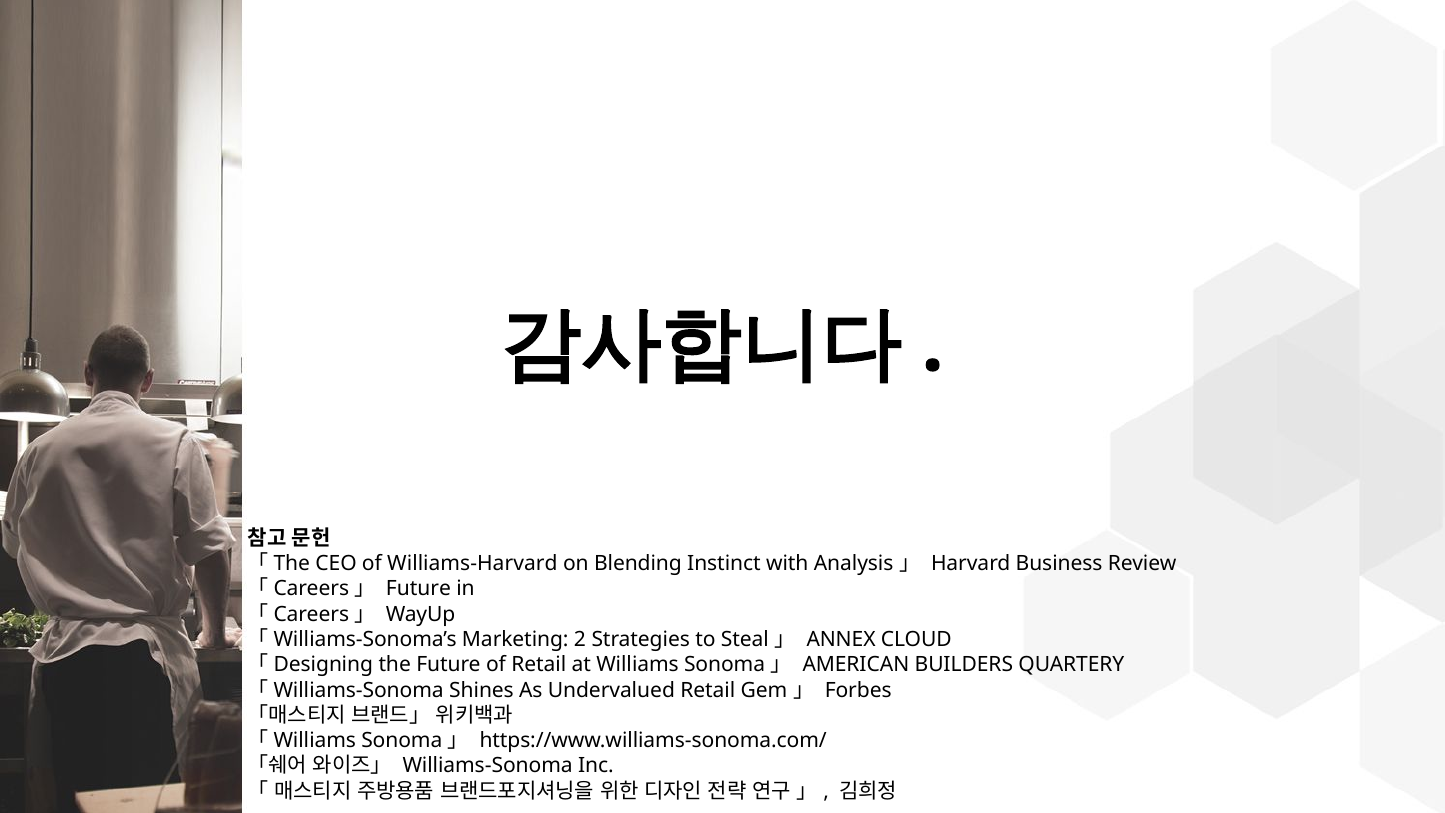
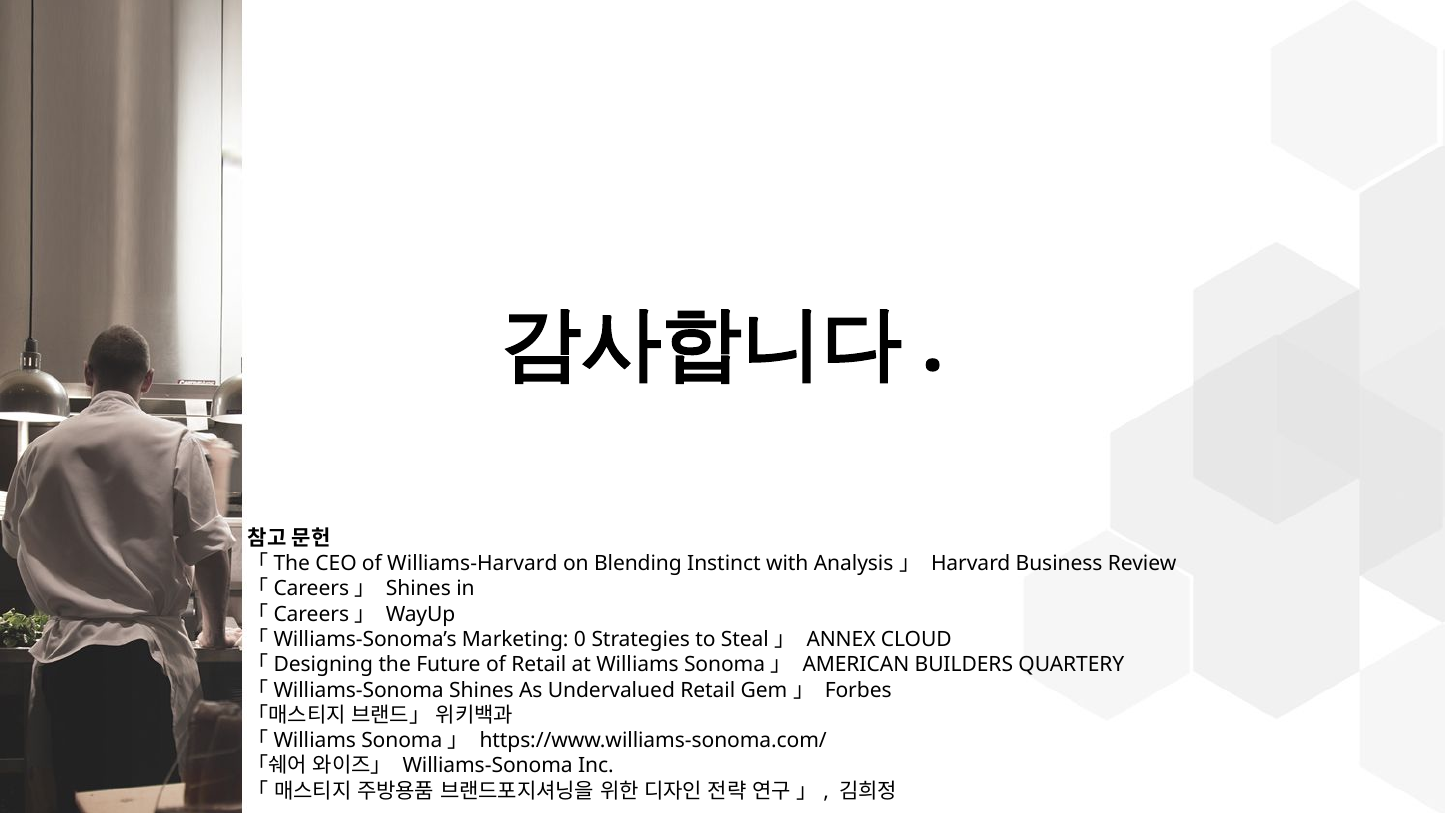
「Careers」 Future: Future -> Shines
2: 2 -> 0
